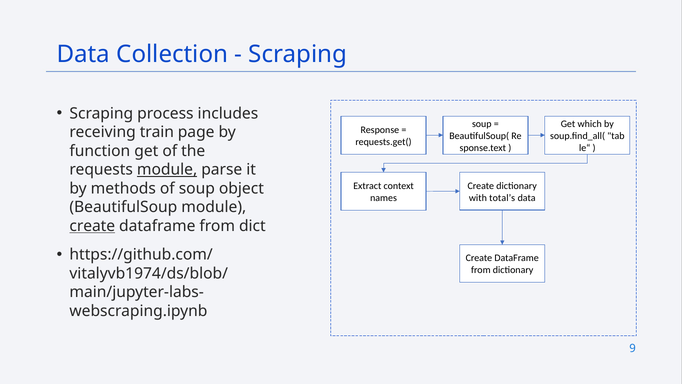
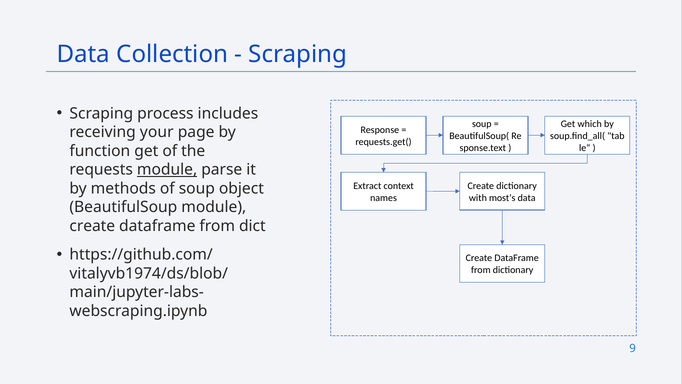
train: train -> your
total’s: total’s -> most’s
create at (92, 226) underline: present -> none
